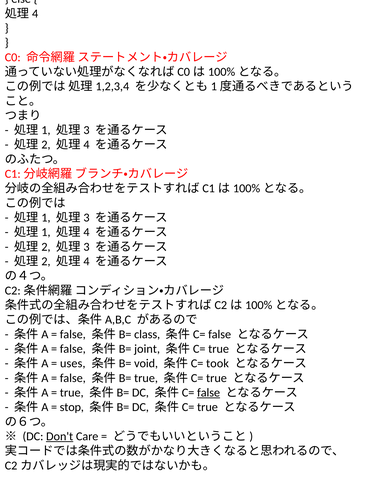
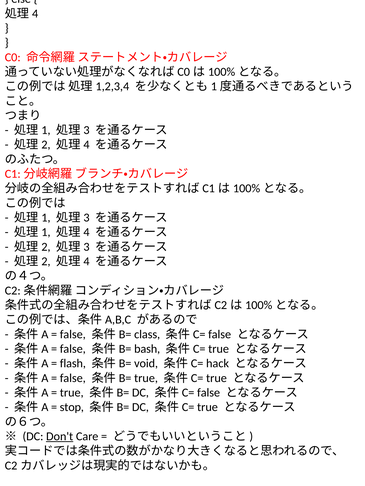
joint: joint -> bash
uses: uses -> flash
took: took -> hack
false at (209, 393) underline: present -> none
